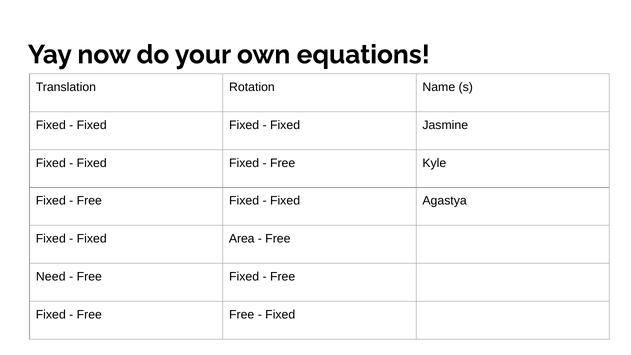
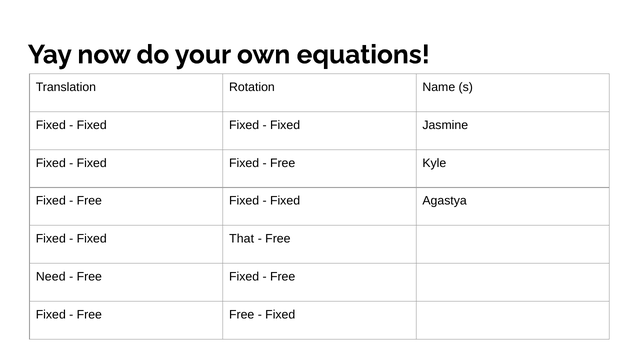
Area: Area -> That
